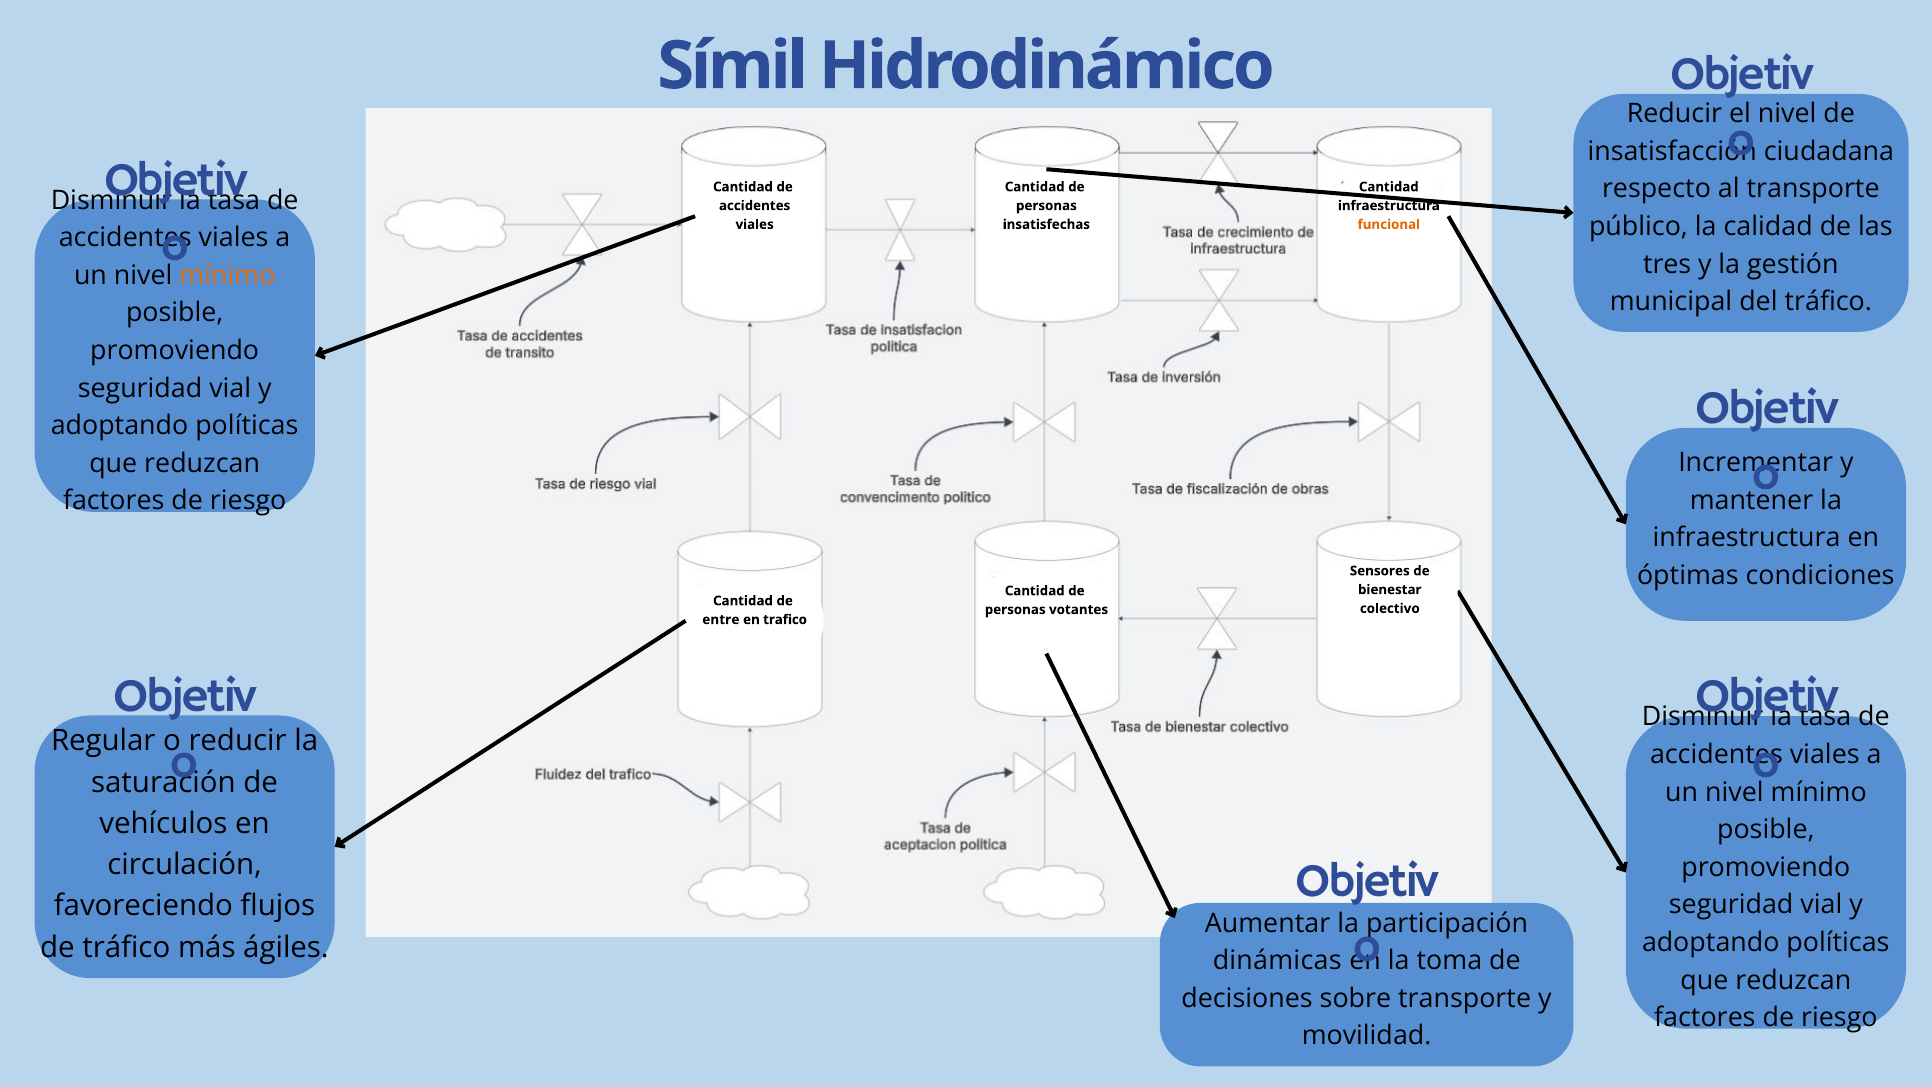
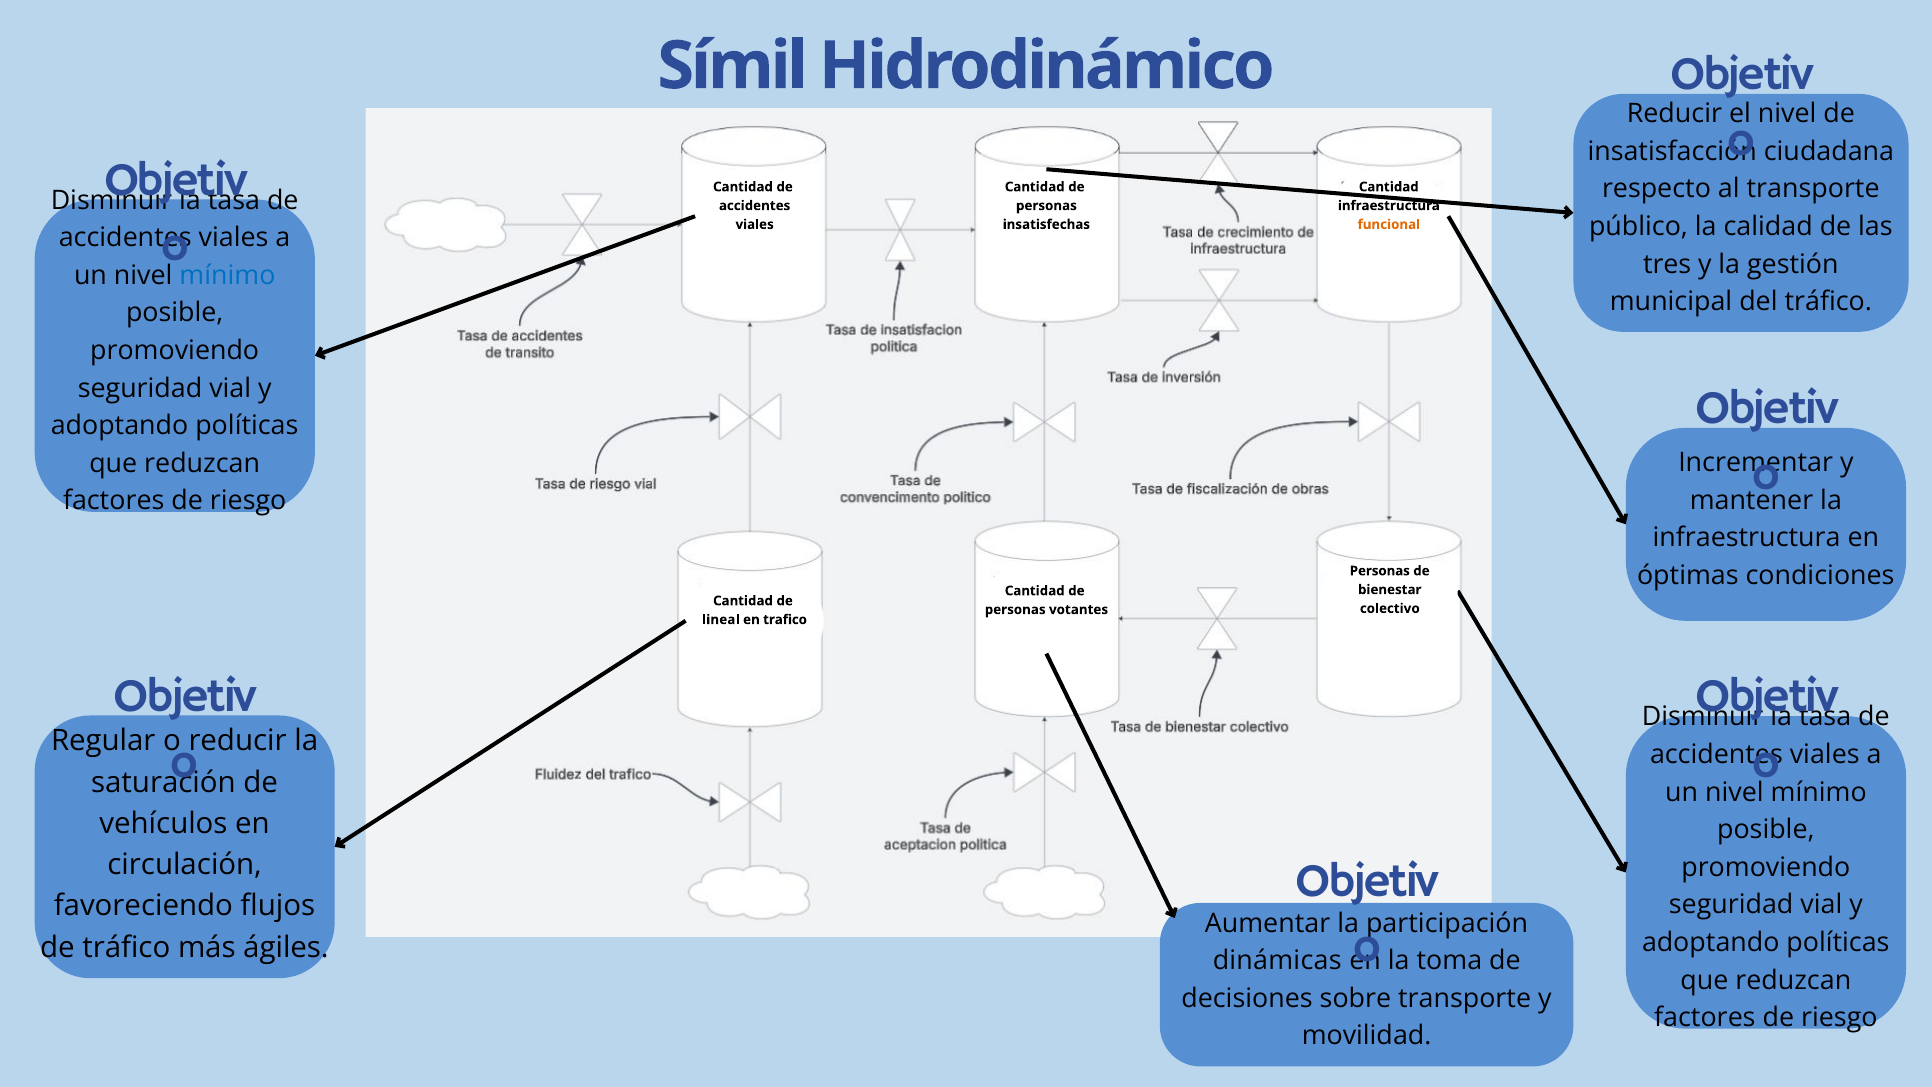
mínimo at (227, 275) colour: orange -> blue
Sensores at (1380, 571): Sensores -> Personas
entre: entre -> lineal
